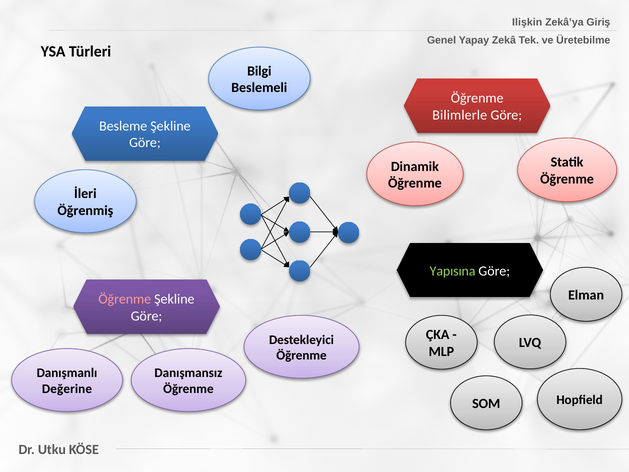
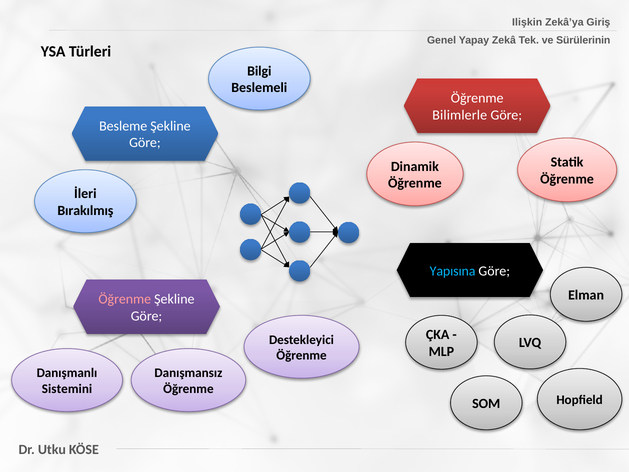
Üretebilme: Üretebilme -> Sürülerinin
Öğrenmiş: Öğrenmiş -> Bırakılmış
Yapısına colour: light green -> light blue
Değerine: Değerine -> Sistemini
